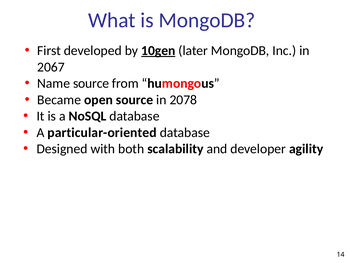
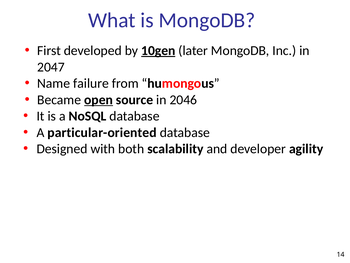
2067: 2067 -> 2047
Name source: source -> failure
open underline: none -> present
2078: 2078 -> 2046
